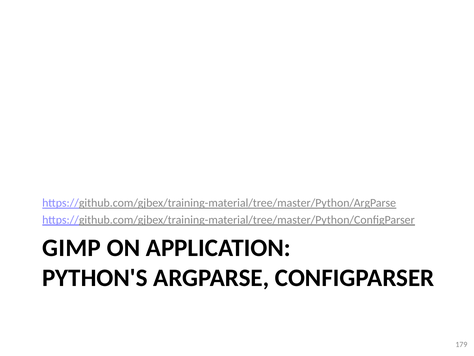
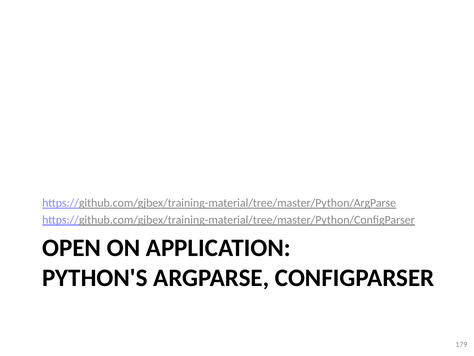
GIMP: GIMP -> OPEN
